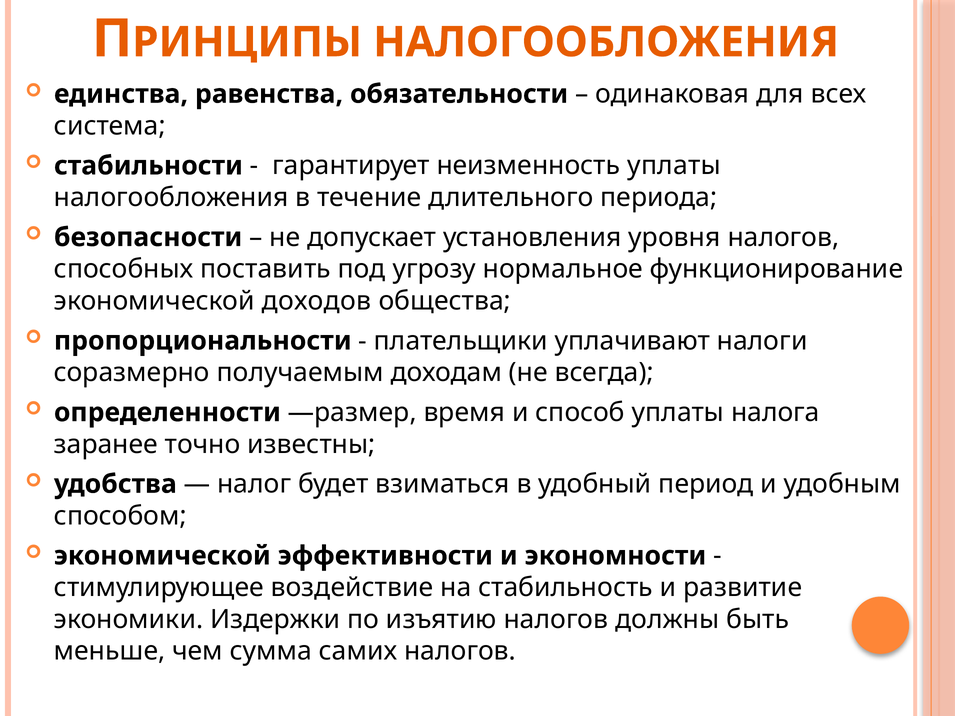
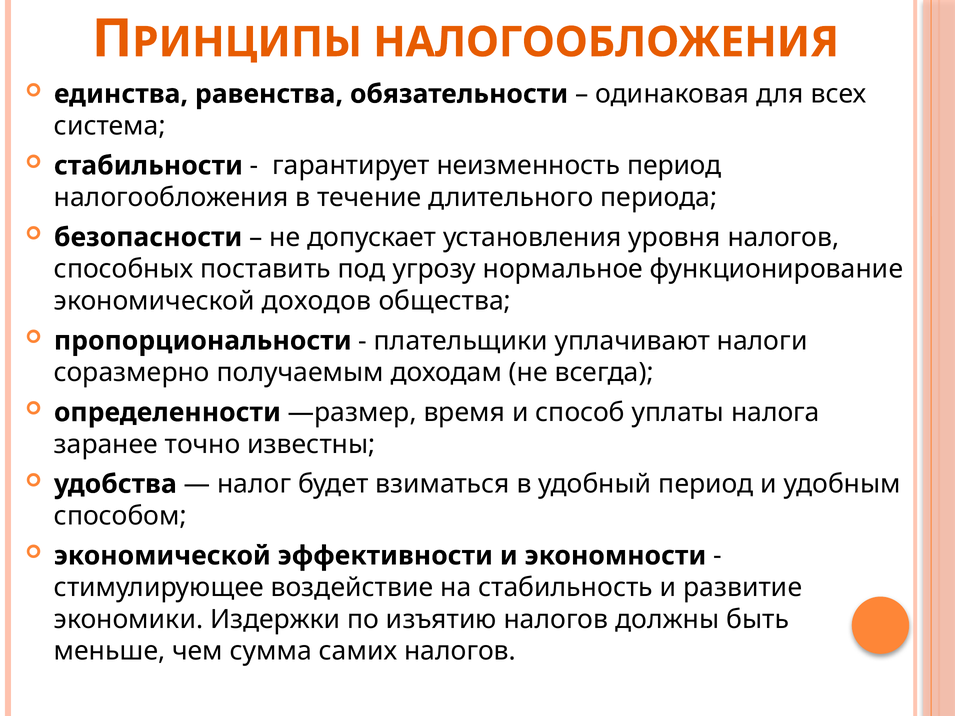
неизменность уплаты: уплаты -> период
